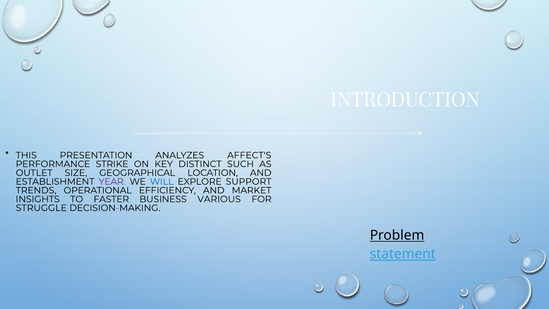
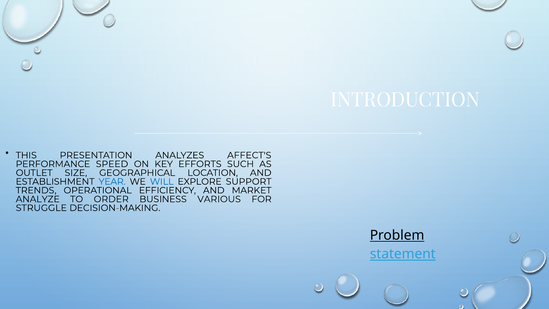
STRIKE: STRIKE -> SPEED
DISTINCT: DISTINCT -> EFFORTS
YEAR colour: purple -> blue
INSIGHTS: INSIGHTS -> ANALYZE
FASTER: FASTER -> ORDER
